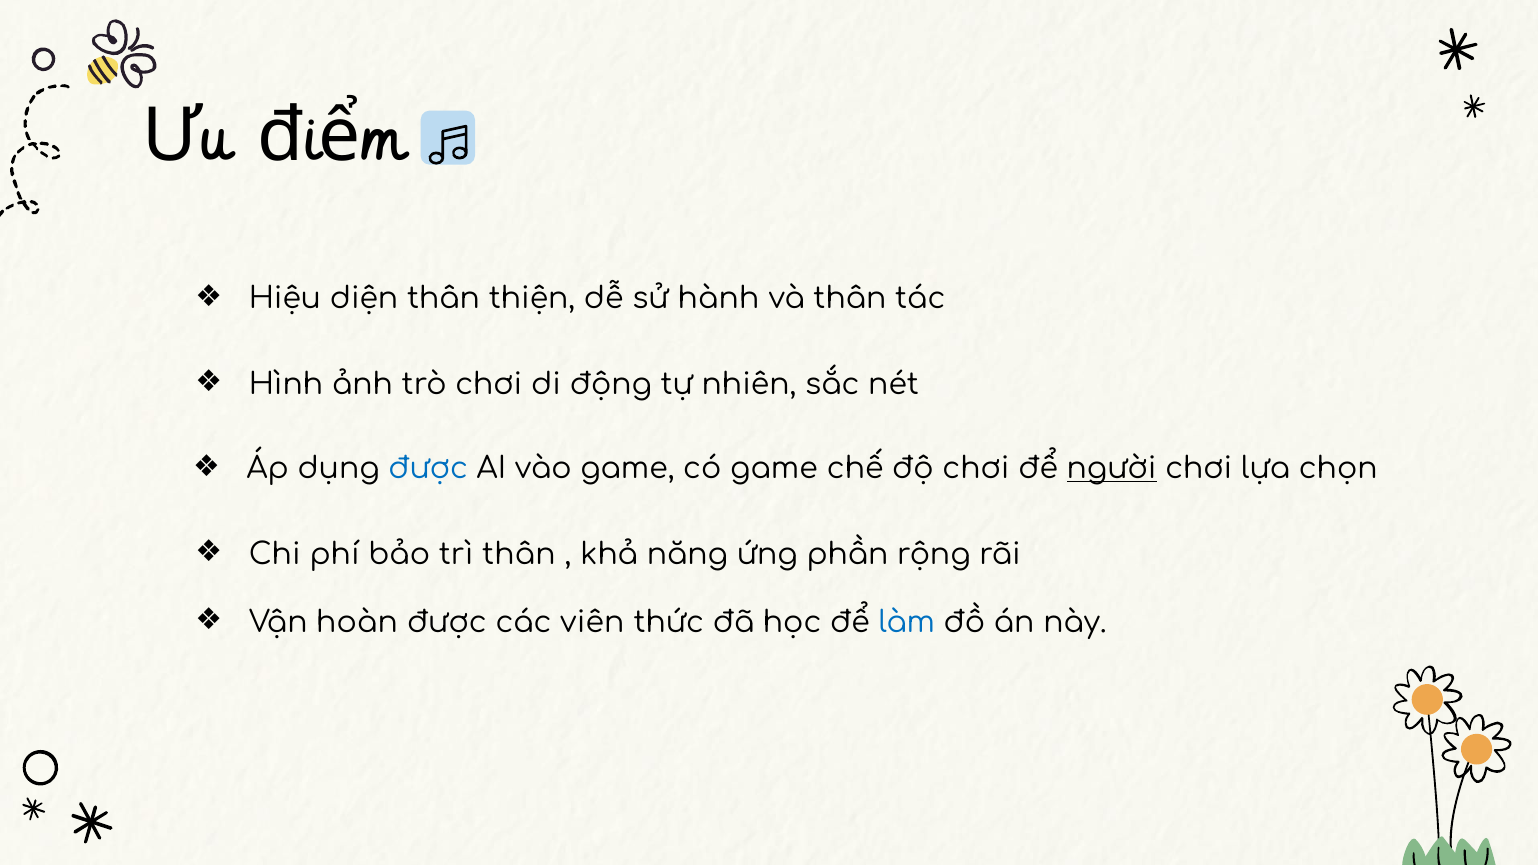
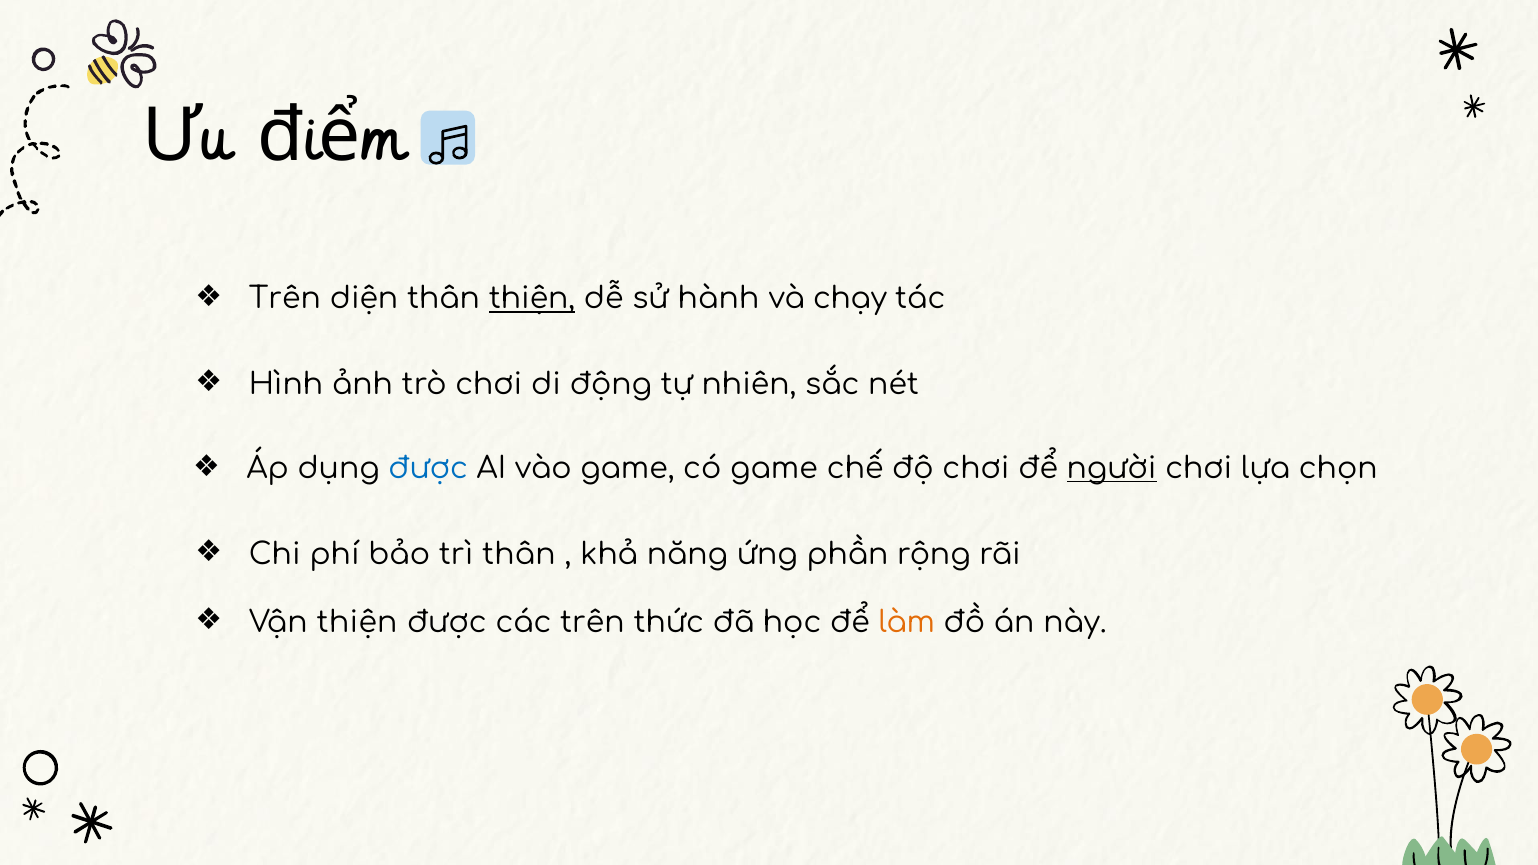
Hiệu at (285, 299): Hiệu -> Trên
thiện at (532, 299) underline: none -> present
và thân: thân -> chạy
Vận hoàn: hoàn -> thiện
các viên: viên -> trên
làm colour: blue -> orange
